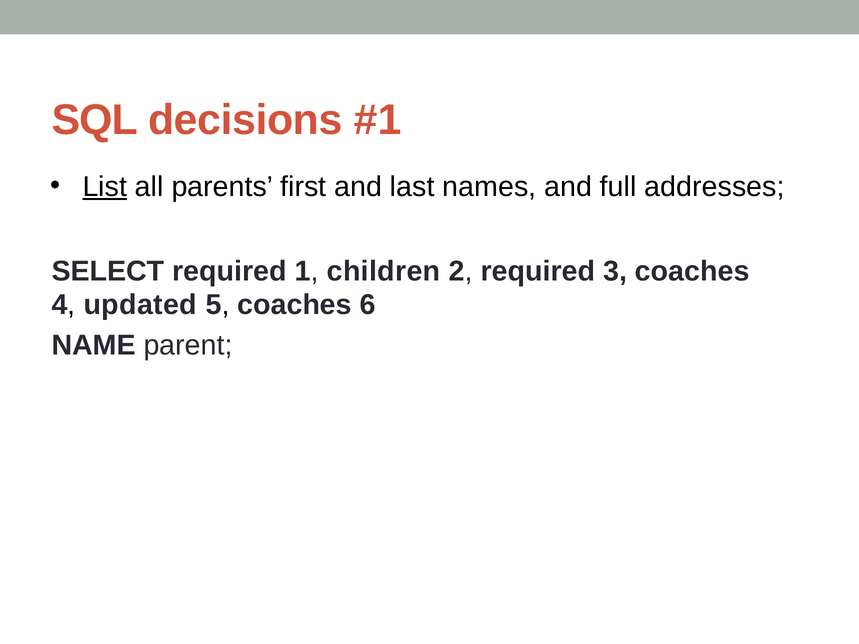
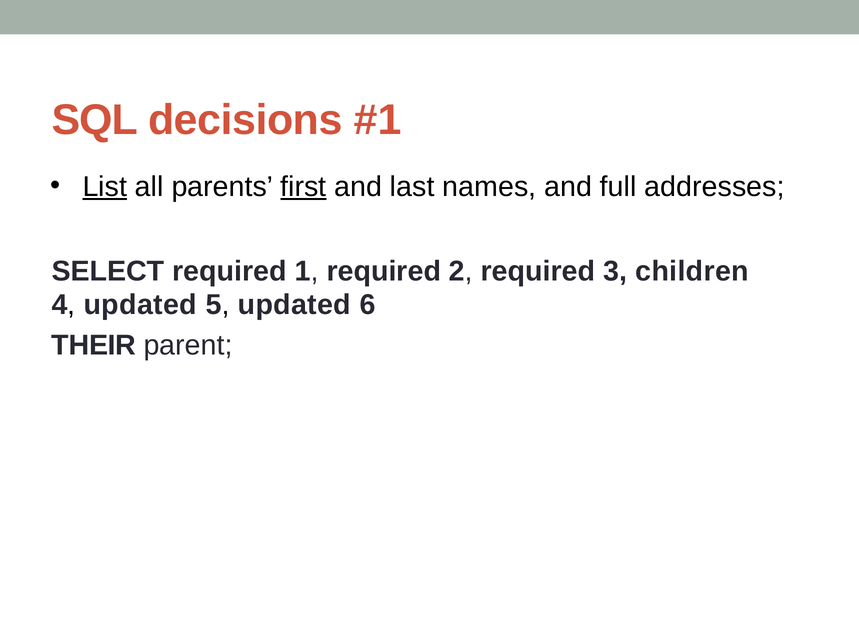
first underline: none -> present
1 children: children -> required
3 coaches: coaches -> children
5 coaches: coaches -> updated
NAME: NAME -> THEIR
